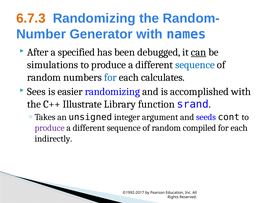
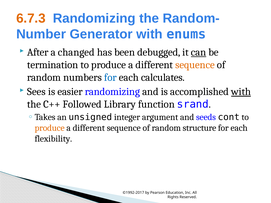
names: names -> enums
specified: specified -> changed
simulations: simulations -> termination
sequence at (195, 65) colour: blue -> orange
with at (241, 92) underline: none -> present
Illustrate: Illustrate -> Followed
produce at (50, 128) colour: purple -> orange
compiled: compiled -> structure
indirectly: indirectly -> flexibility
